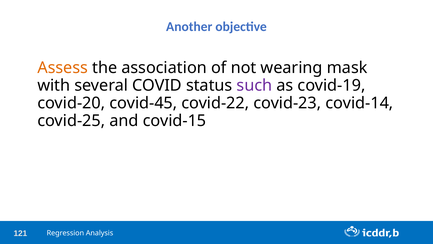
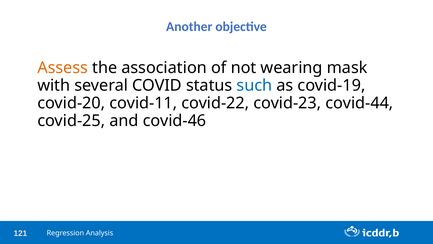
such colour: purple -> blue
covid-45: covid-45 -> covid-11
covid-14: covid-14 -> covid-44
covid-15: covid-15 -> covid-46
